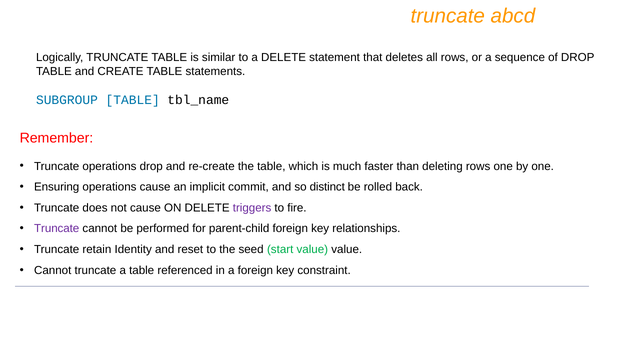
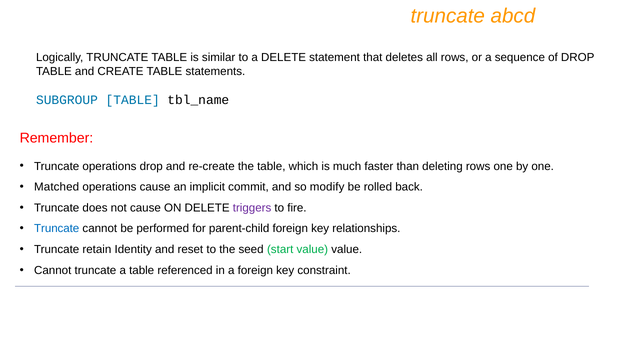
Ensuring: Ensuring -> Matched
distinct: distinct -> modify
Truncate at (57, 229) colour: purple -> blue
